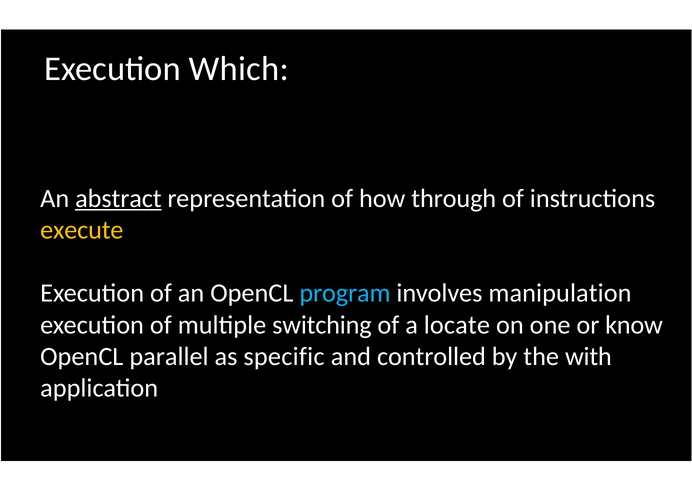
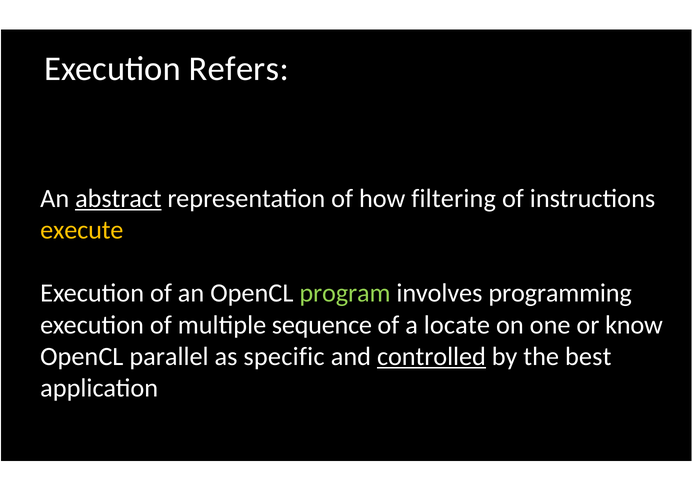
Which: Which -> Refers
through: through -> filtering
program colour: light blue -> light green
manipulation: manipulation -> programming
switching: switching -> sequence
controlled underline: none -> present
with: with -> best
